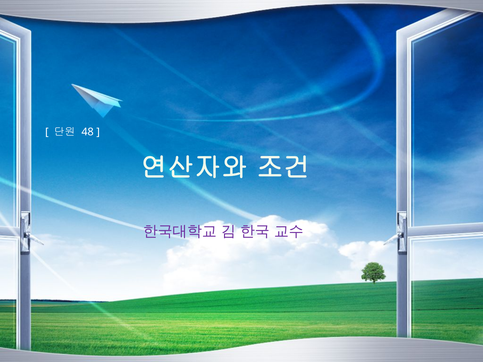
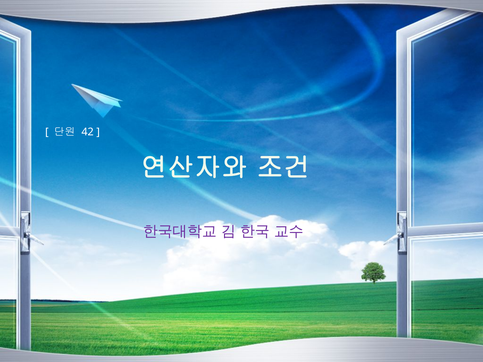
48: 48 -> 42
